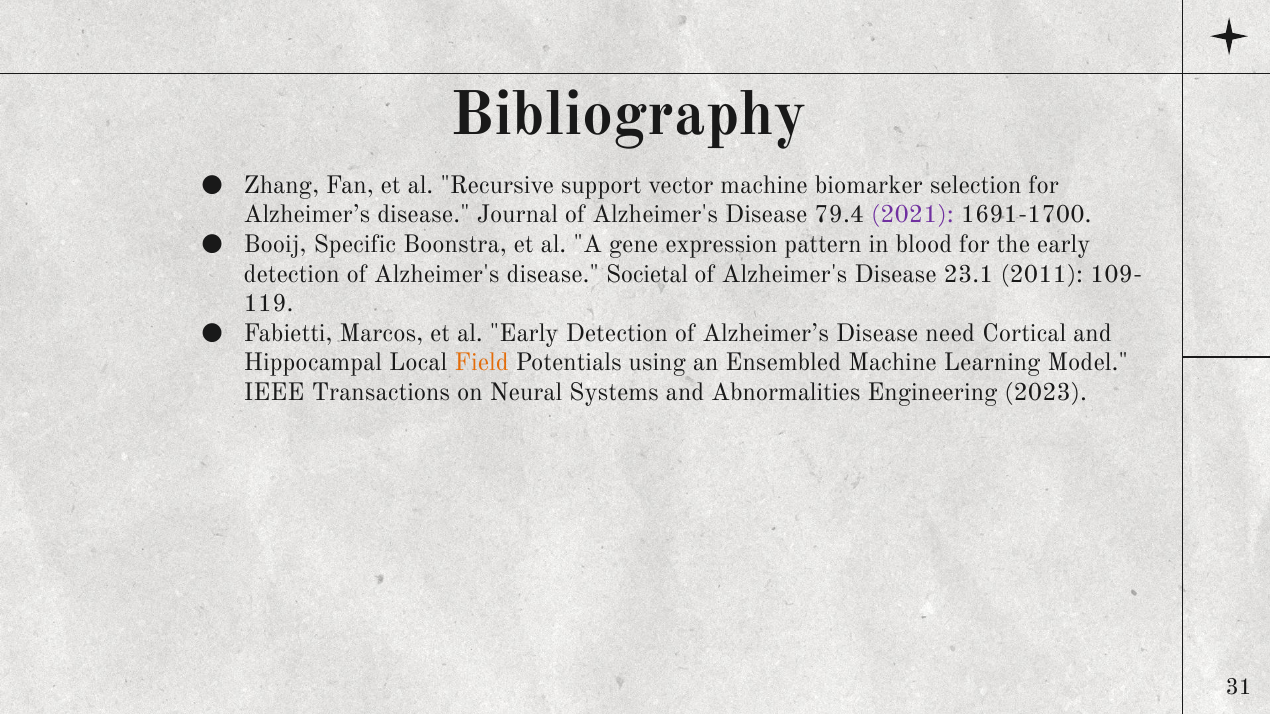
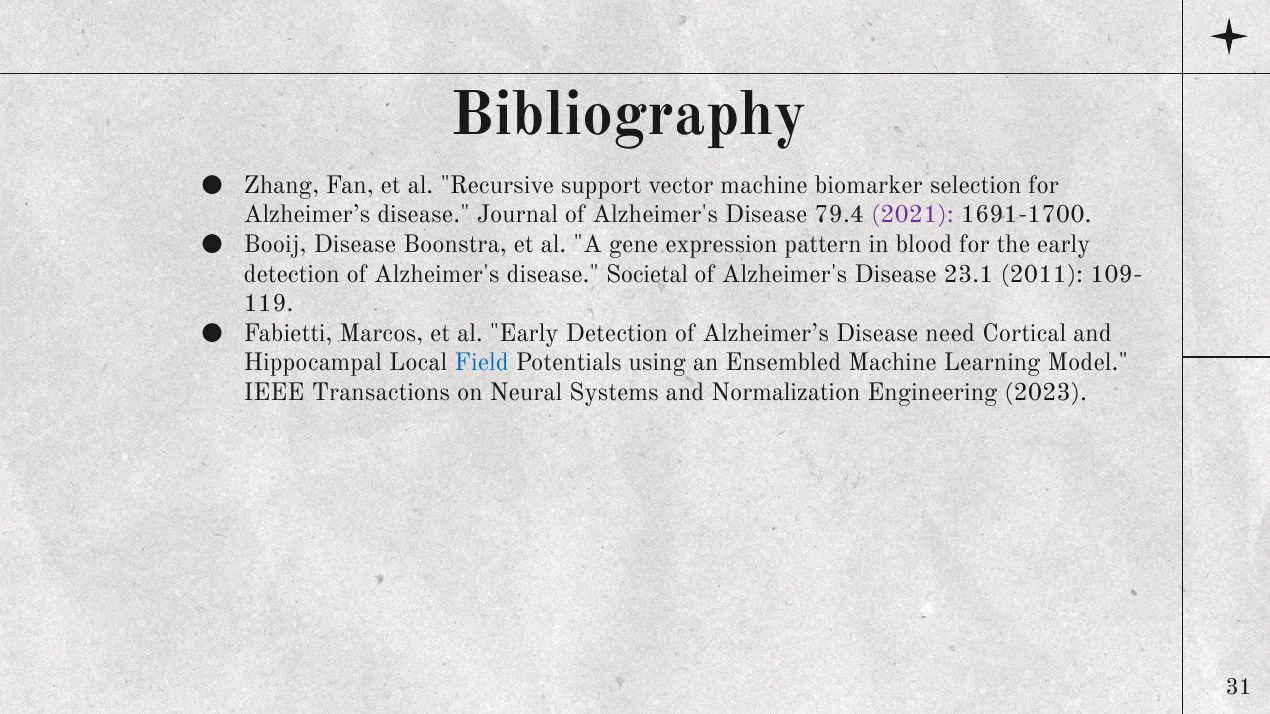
Booij Specific: Specific -> Disease
Field colour: orange -> blue
Abnormalities: Abnormalities -> Normalization
